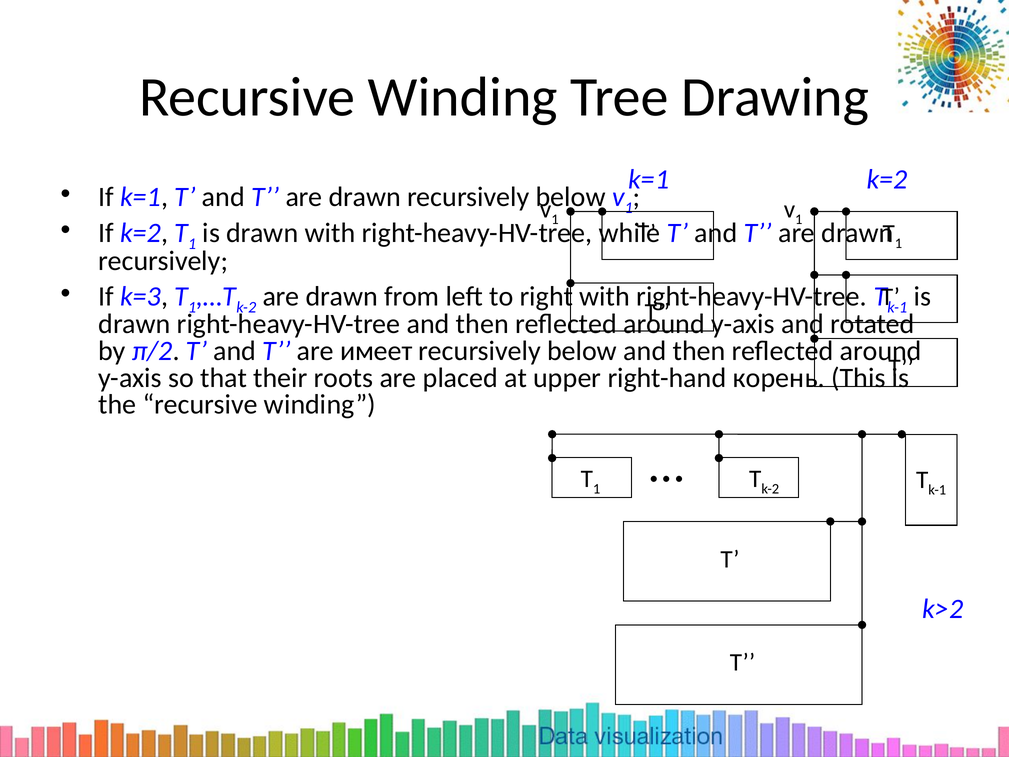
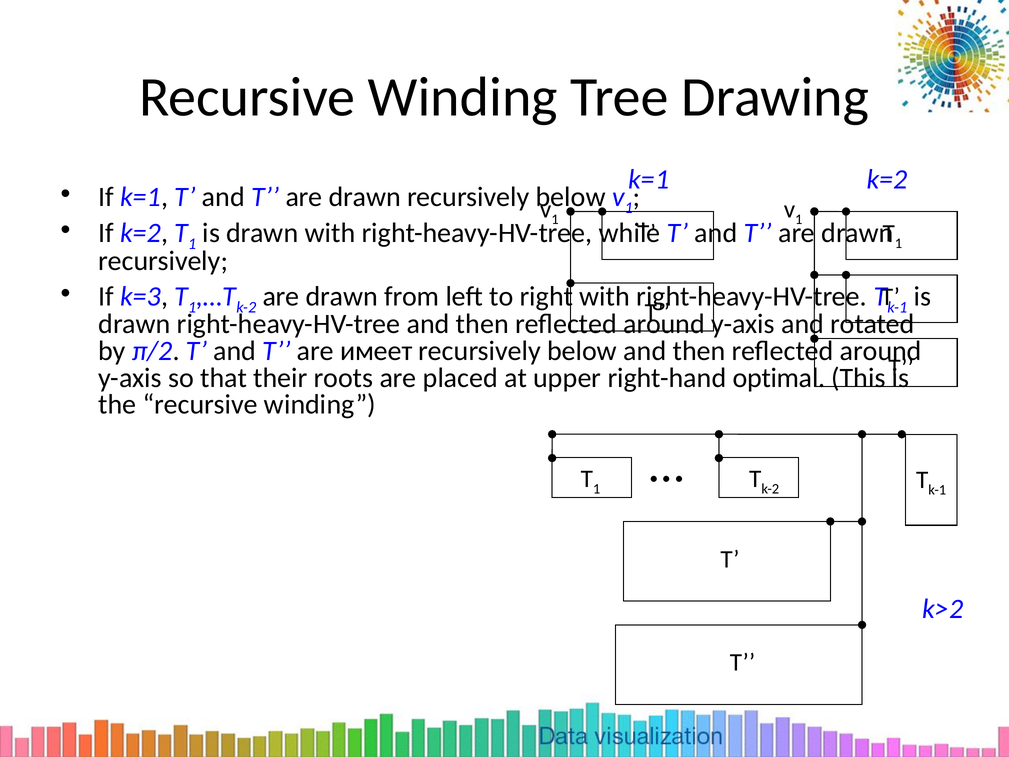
корень: корень -> optimal
